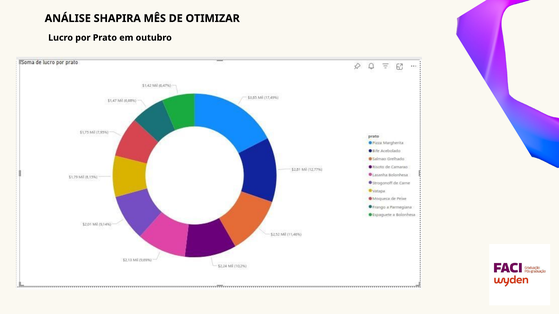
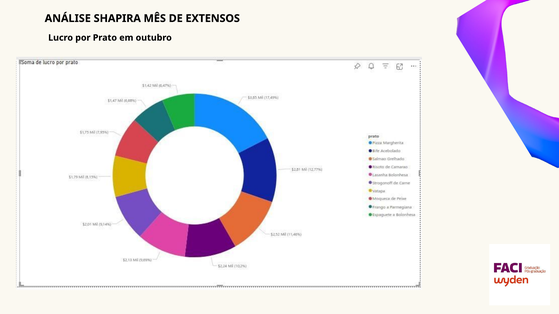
OTIMIZAR: OTIMIZAR -> EXTENSOS
